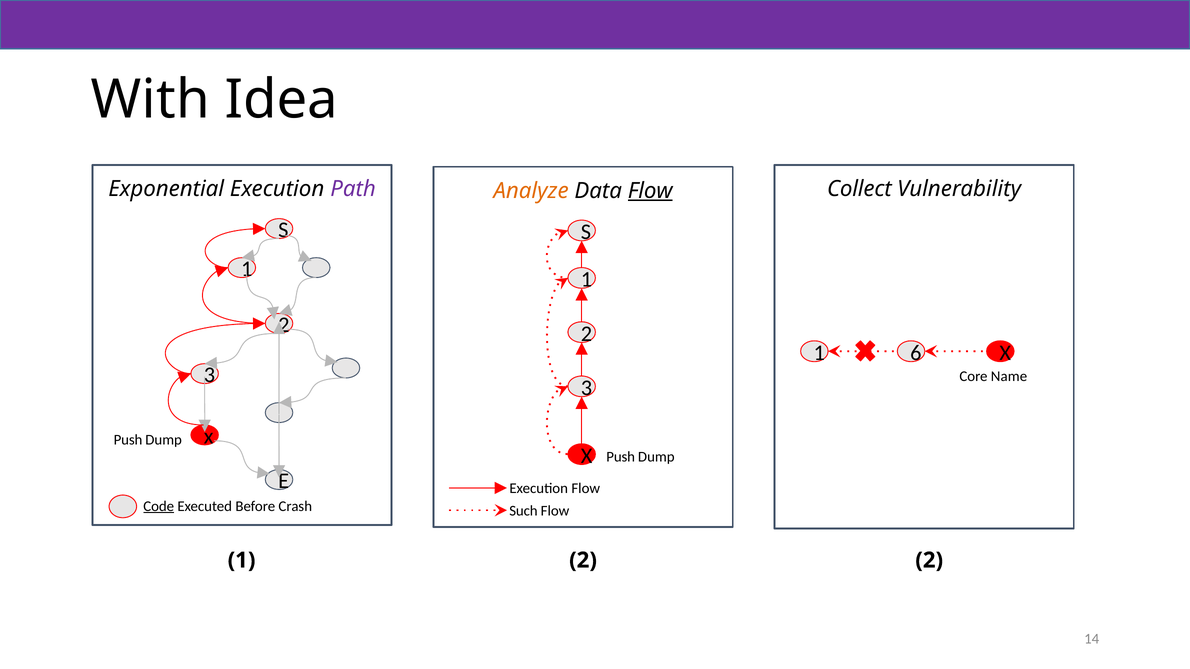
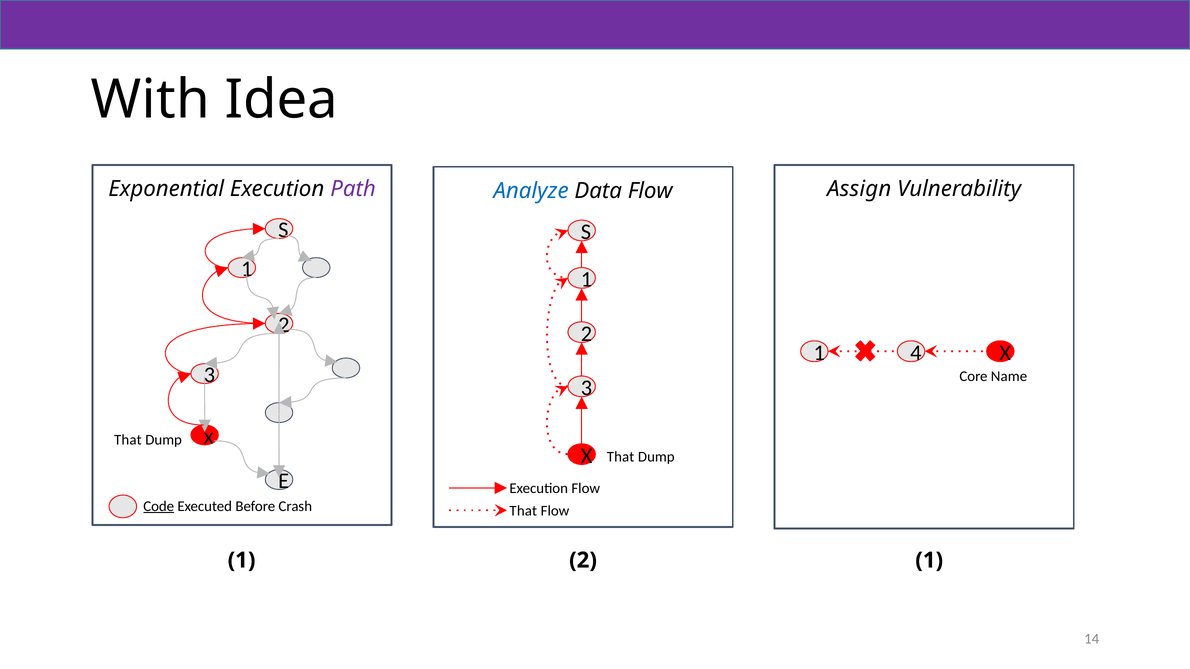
Collect: Collect -> Assign
Analyze colour: orange -> blue
Flow at (650, 191) underline: present -> none
6: 6 -> 4
Push at (128, 440): Push -> That
Push at (621, 457): Push -> That
Such at (523, 511): Such -> That
2 2: 2 -> 1
